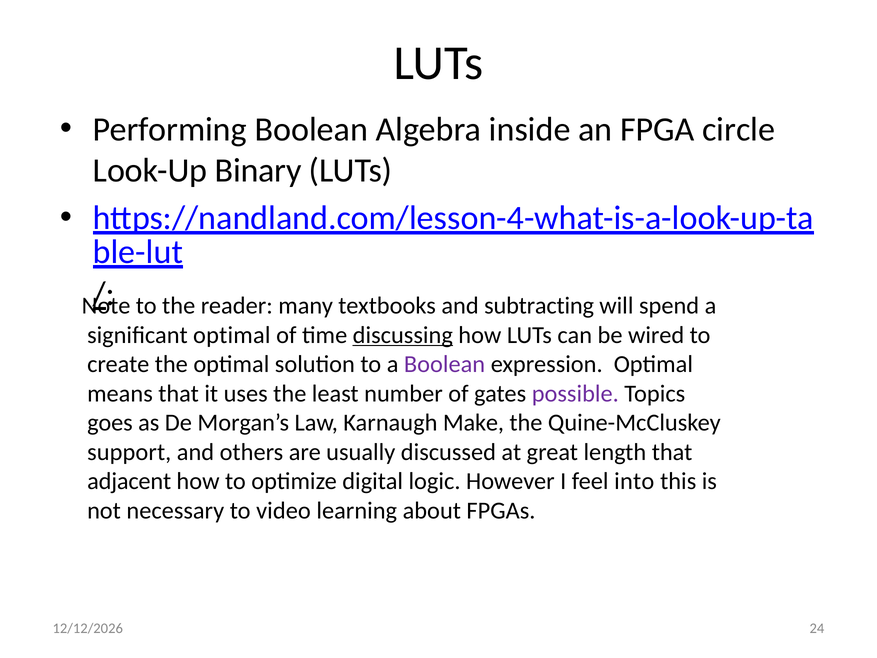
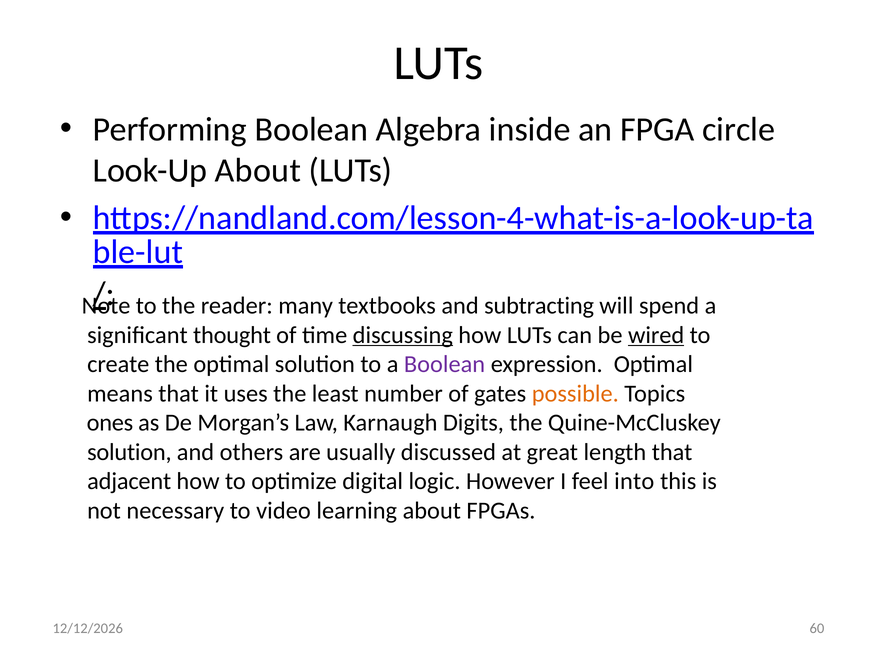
Look-Up Binary: Binary -> About
significant optimal: optimal -> thought
wired underline: none -> present
possible colour: purple -> orange
goes: goes -> ones
Make: Make -> Digits
support at (129, 452): support -> solution
24: 24 -> 60
